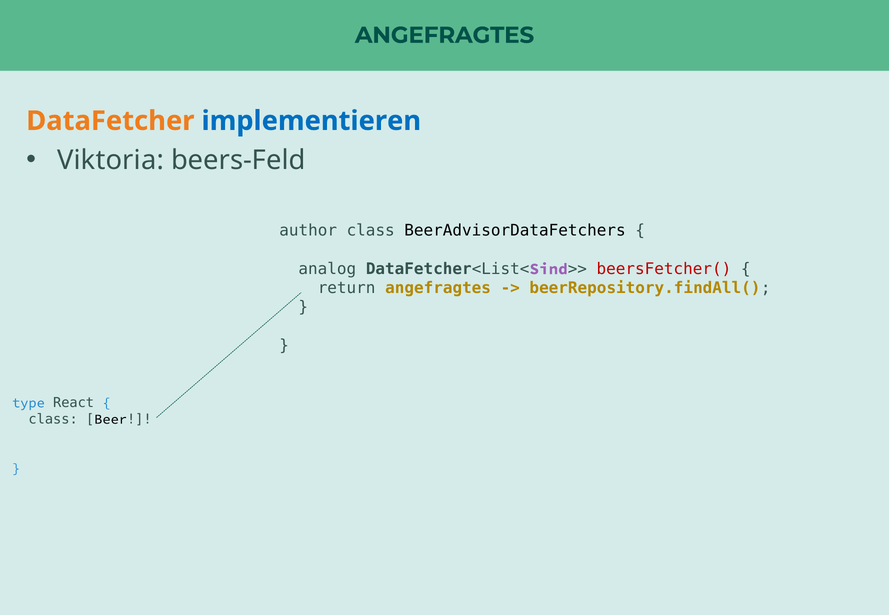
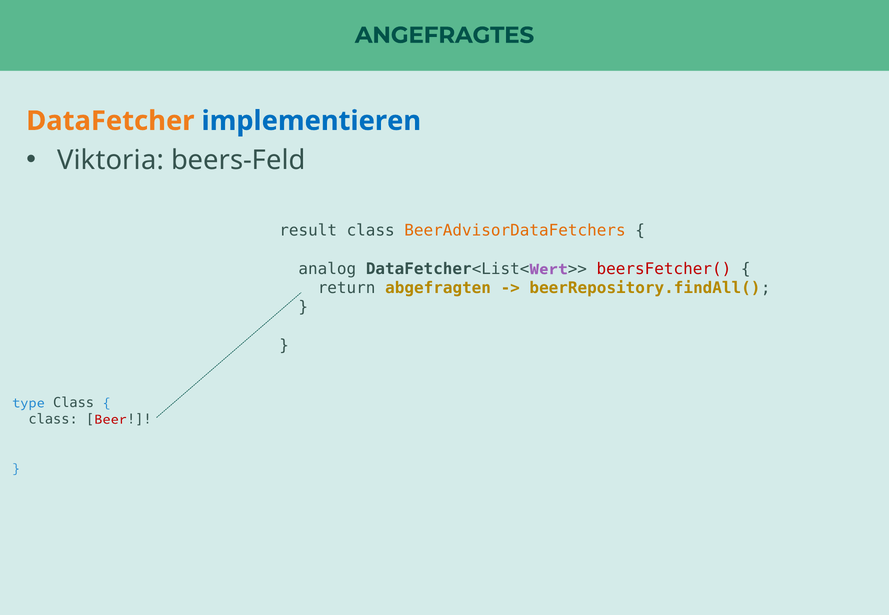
author: author -> result
BeerAdvisorDataFetchers colour: black -> orange
Sind: Sind -> Wert
return angefragtes: angefragtes -> abgefragten
type React: React -> Class
Beer colour: black -> red
